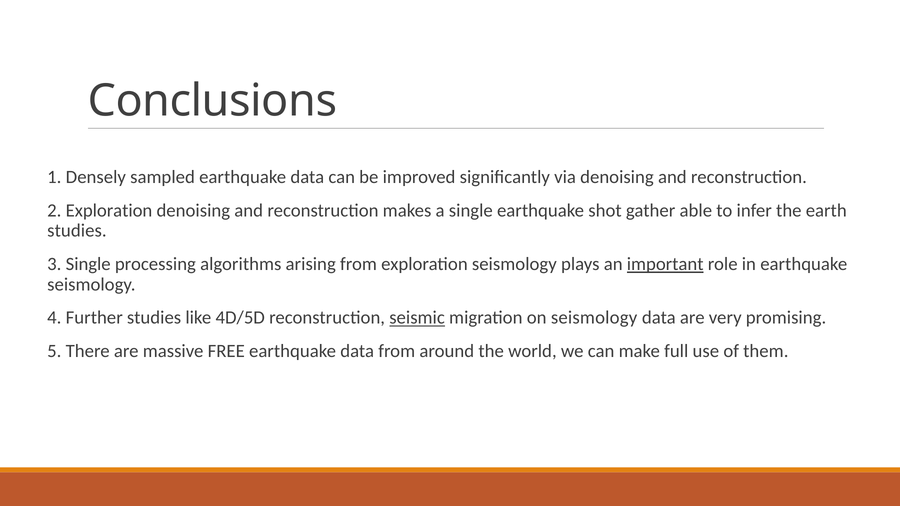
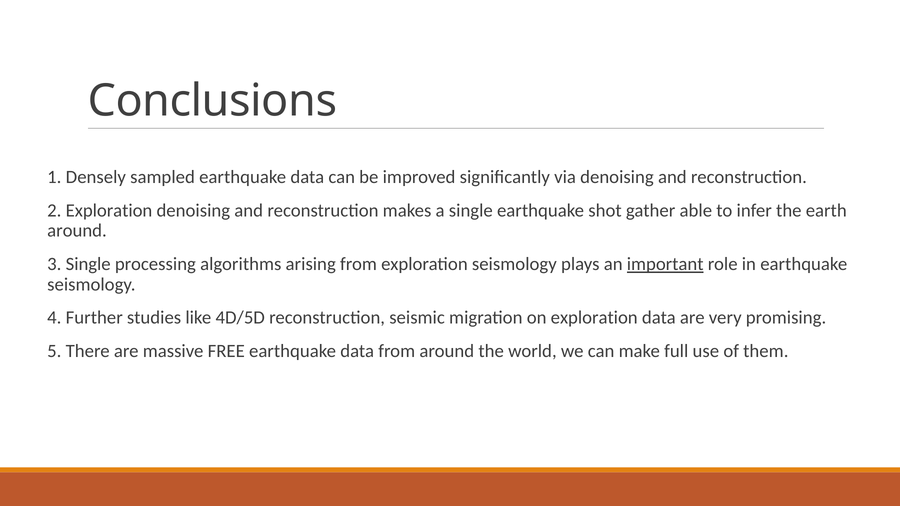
studies at (77, 231): studies -> around
seismic underline: present -> none
on seismology: seismology -> exploration
